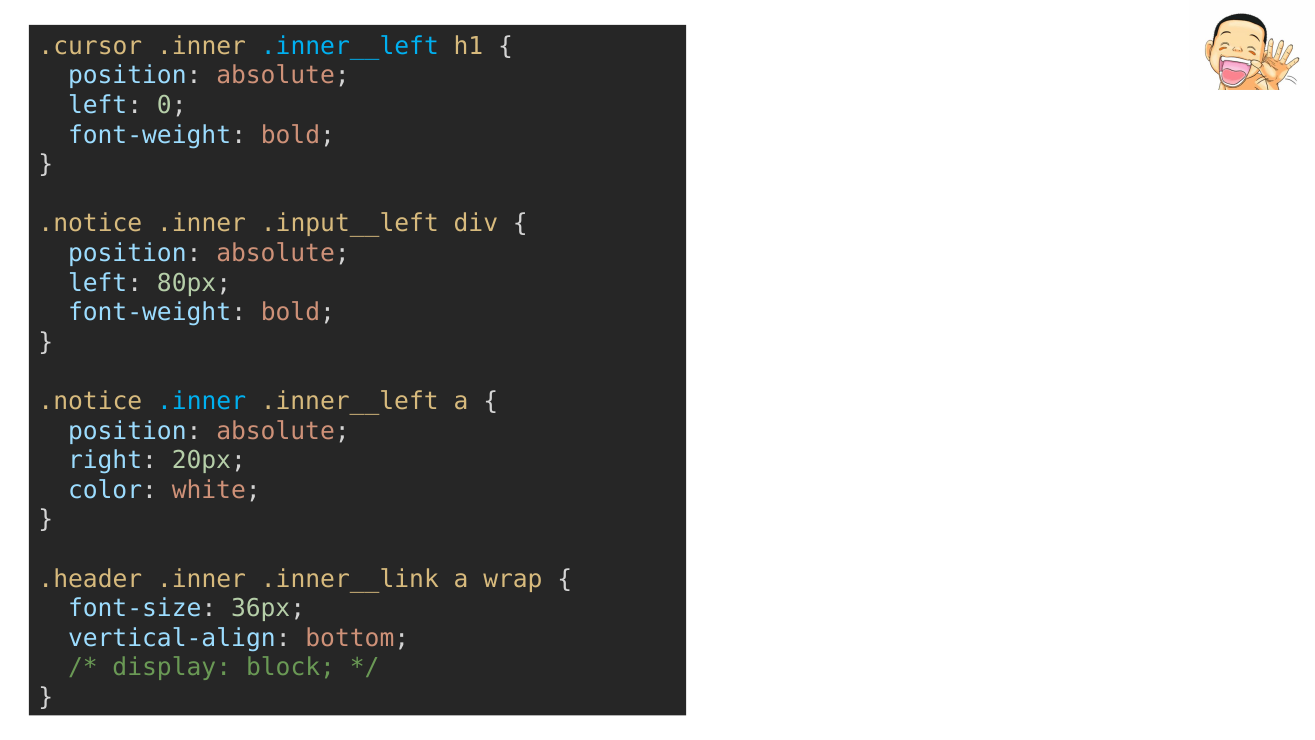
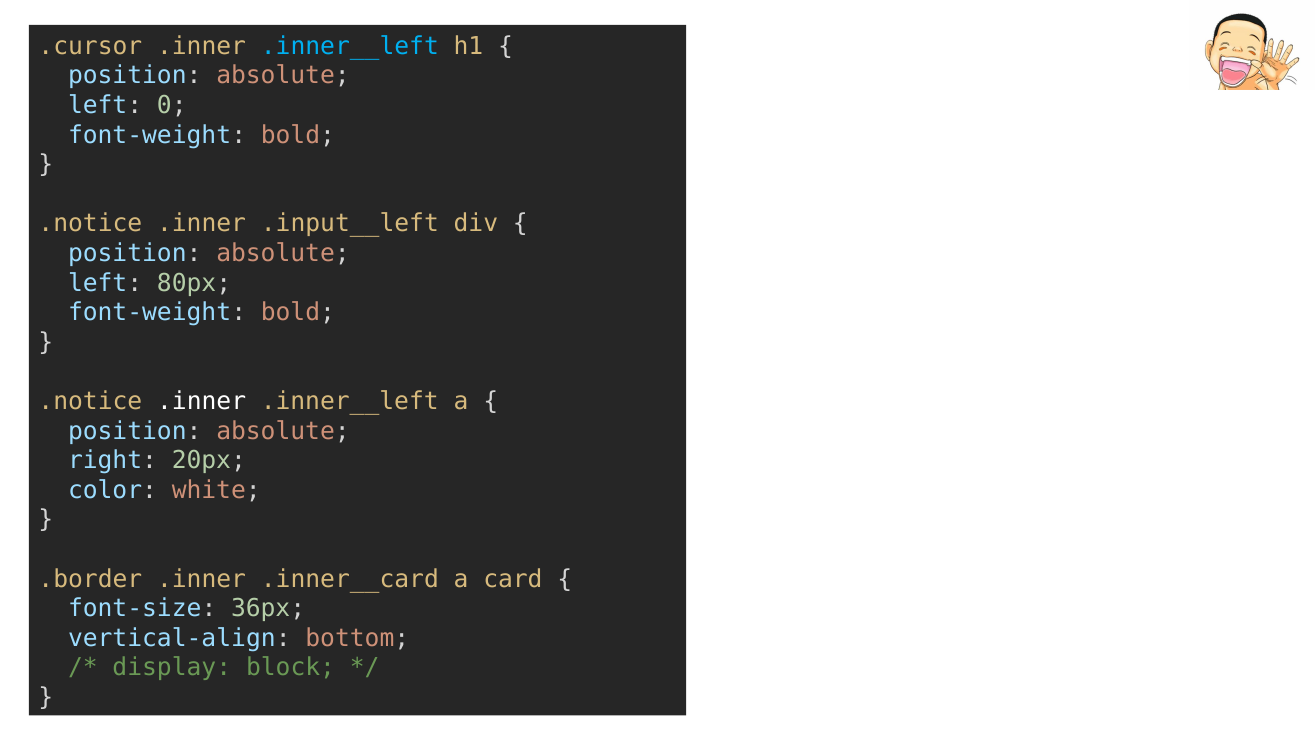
.inner at (202, 401) colour: light blue -> white
.header: .header -> .border
.inner__link: .inner__link -> .inner__card
wrap: wrap -> card
